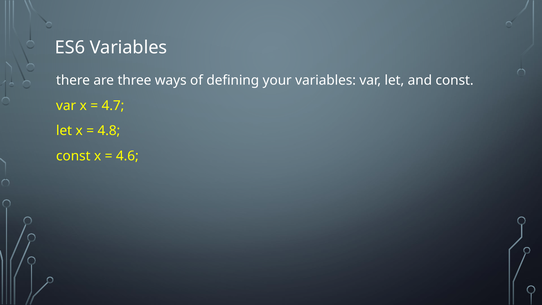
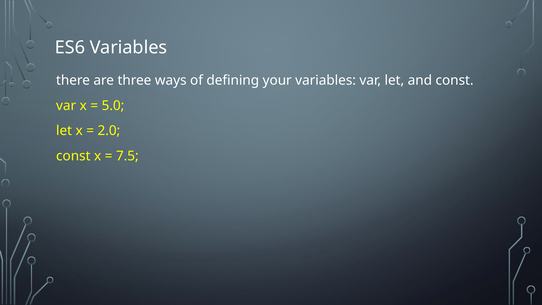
4.7: 4.7 -> 5.0
4.8: 4.8 -> 2.0
4.6: 4.6 -> 7.5
